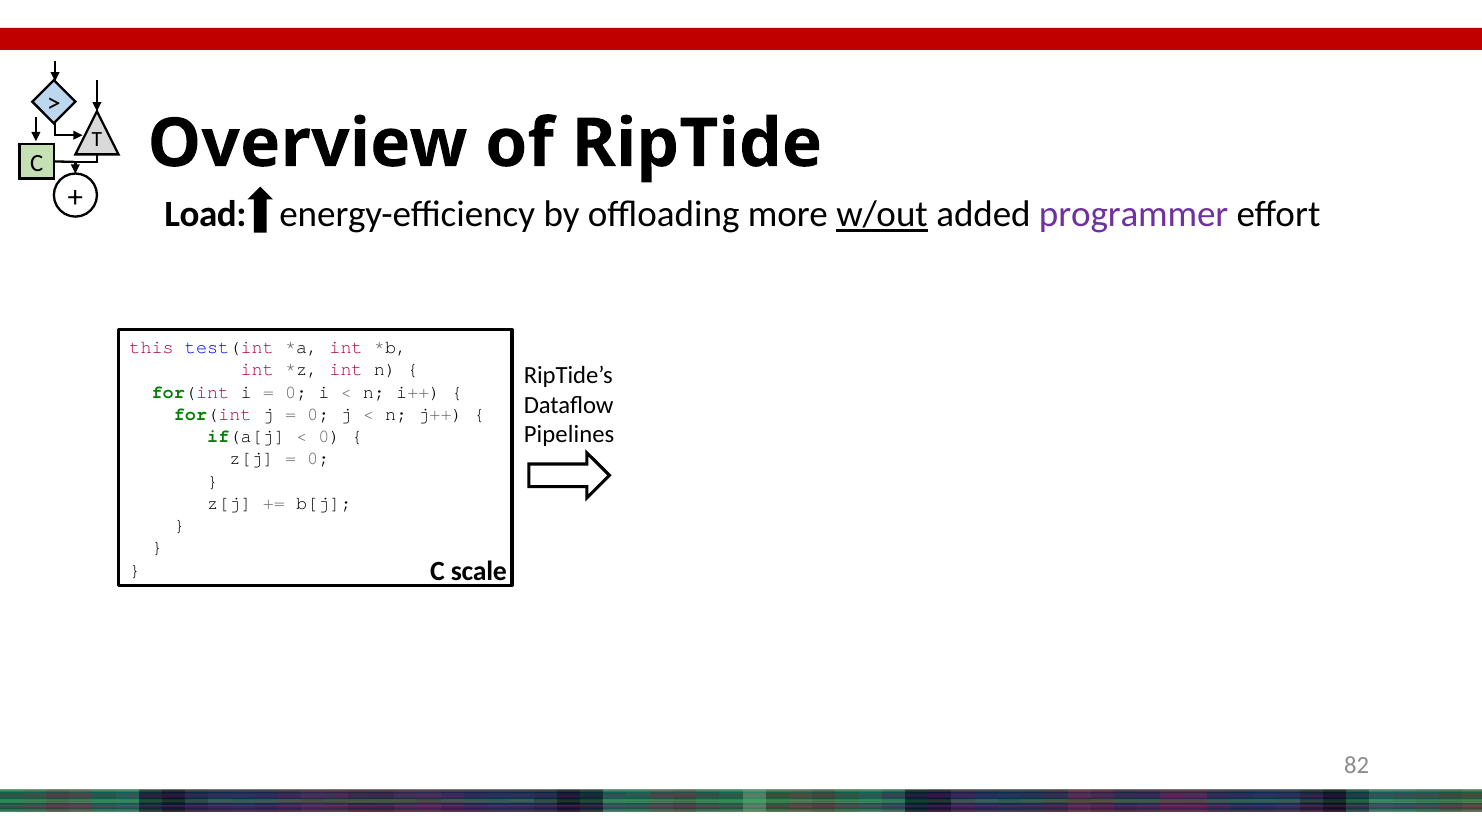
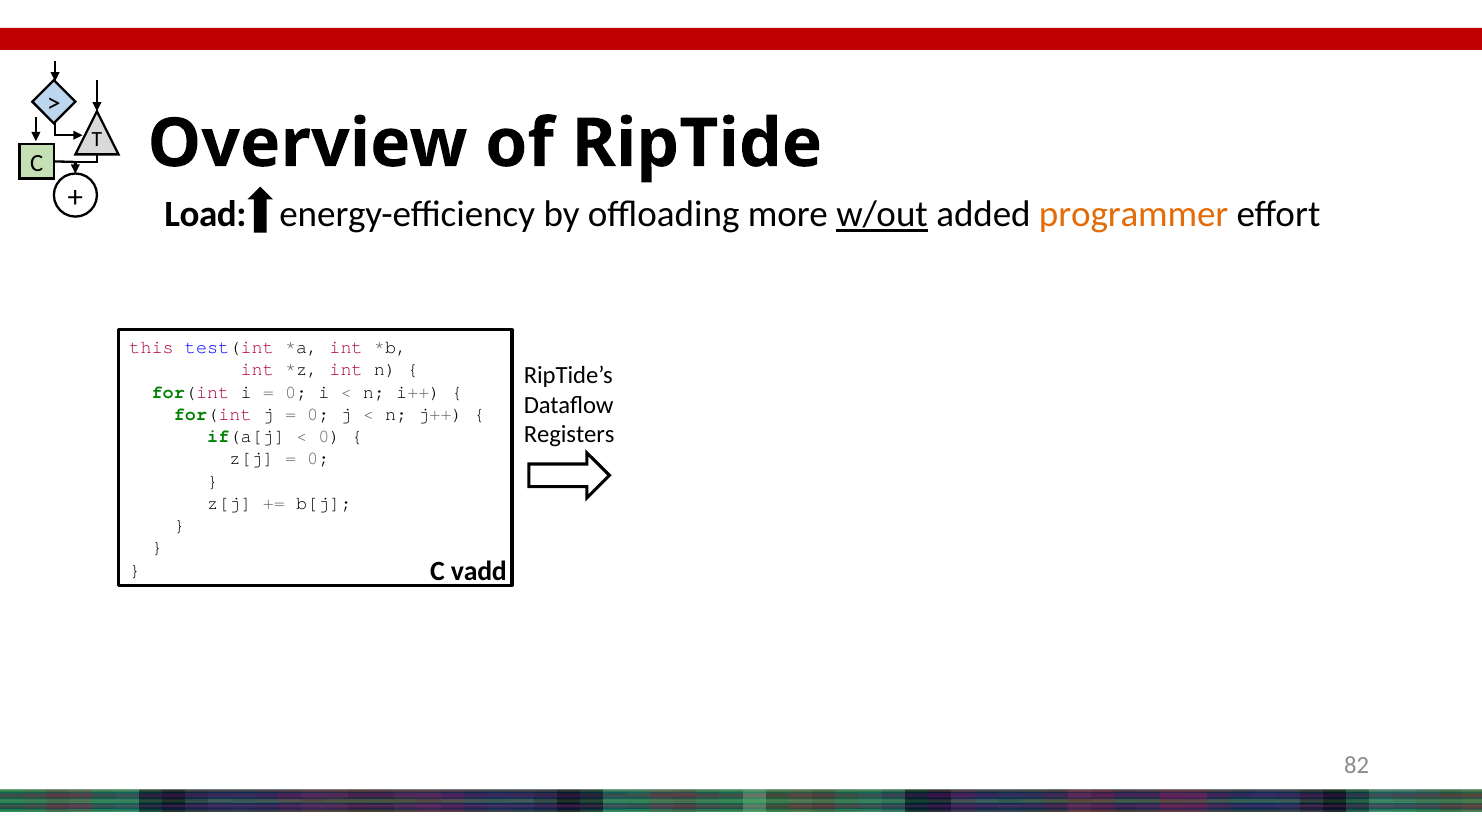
programmer colour: purple -> orange
Pipelines: Pipelines -> Registers
scale: scale -> vadd
